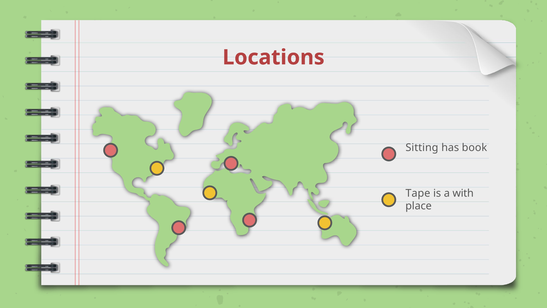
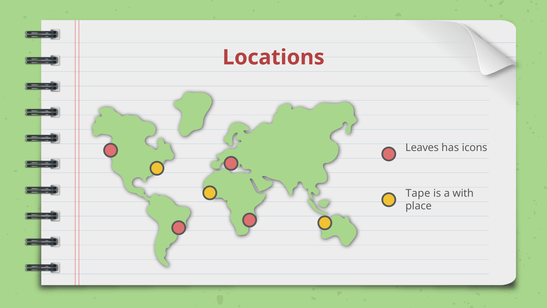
Sitting: Sitting -> Leaves
book: book -> icons
